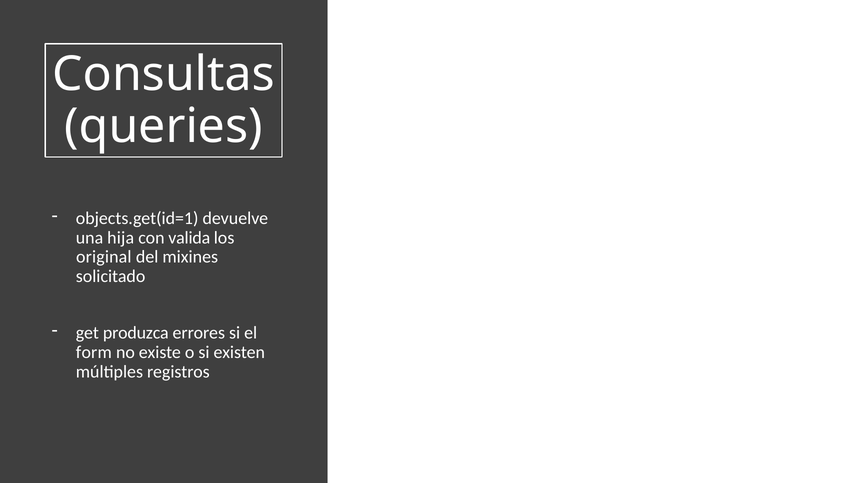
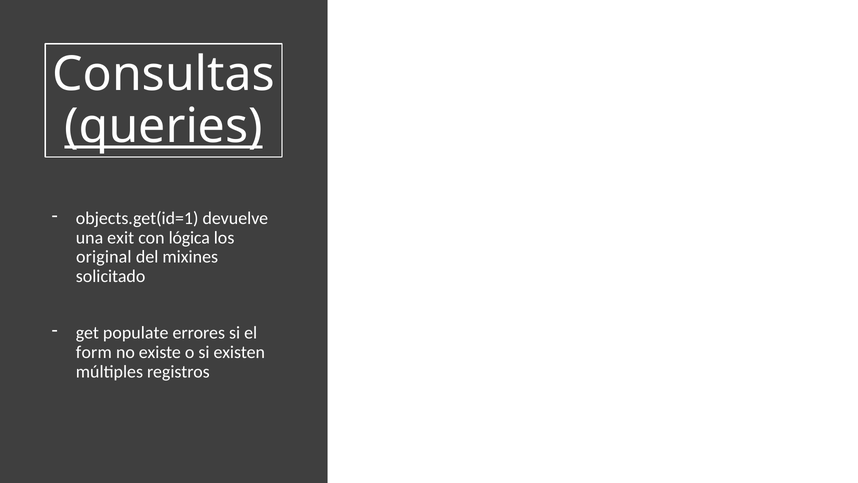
queries underline: none -> present
hija: hija -> exit
valida: valida -> lógica
produzca: produzca -> populate
